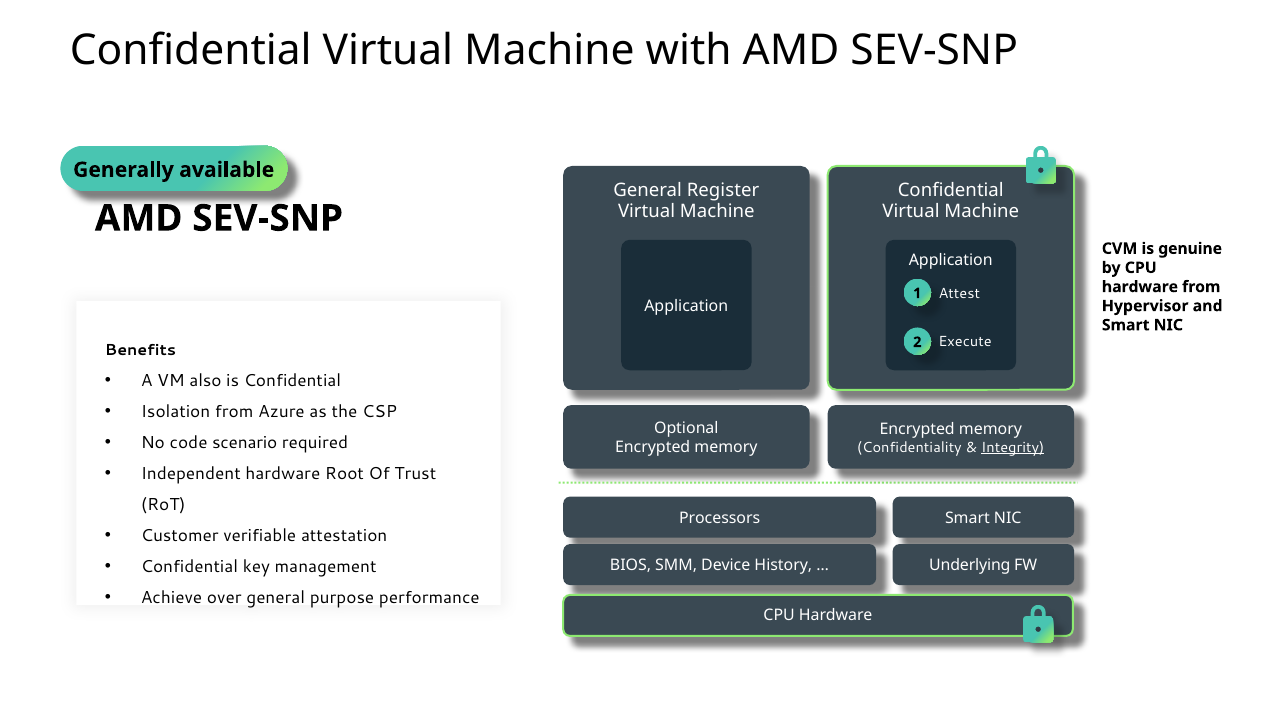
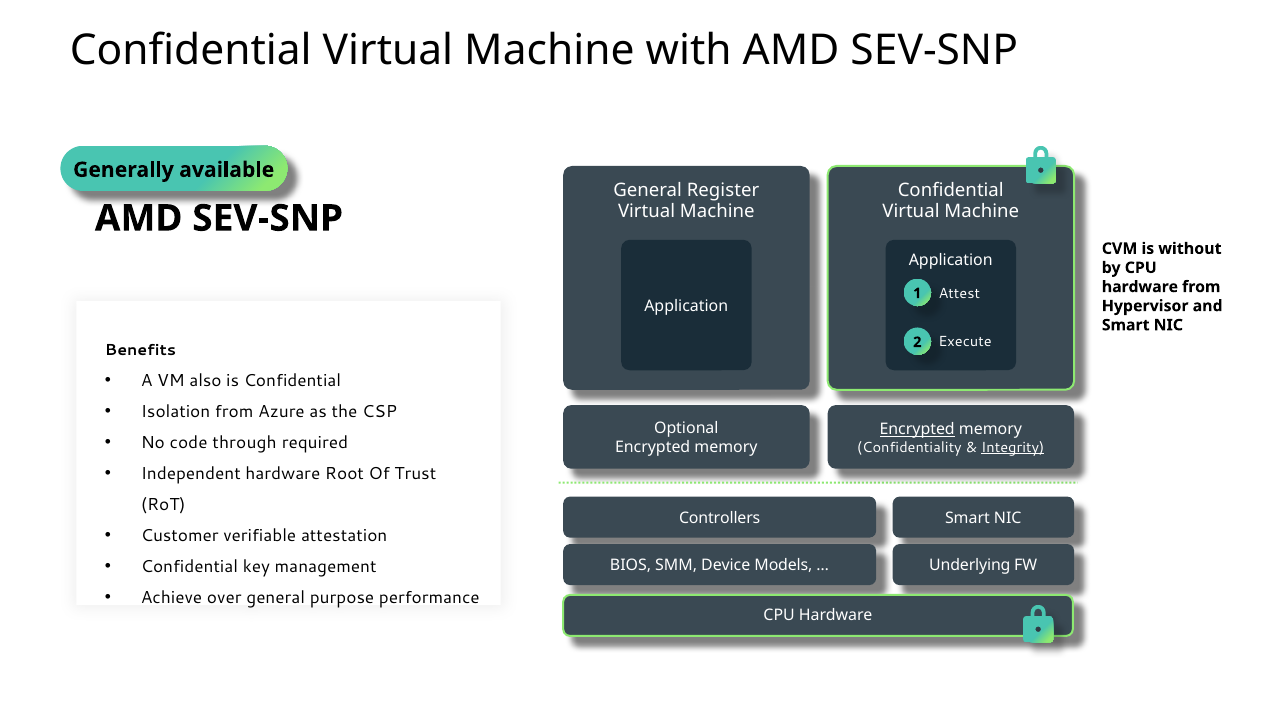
genuine: genuine -> without
Encrypted at (917, 429) underline: none -> present
scenario: scenario -> through
Processors: Processors -> Controllers
History: History -> Models
